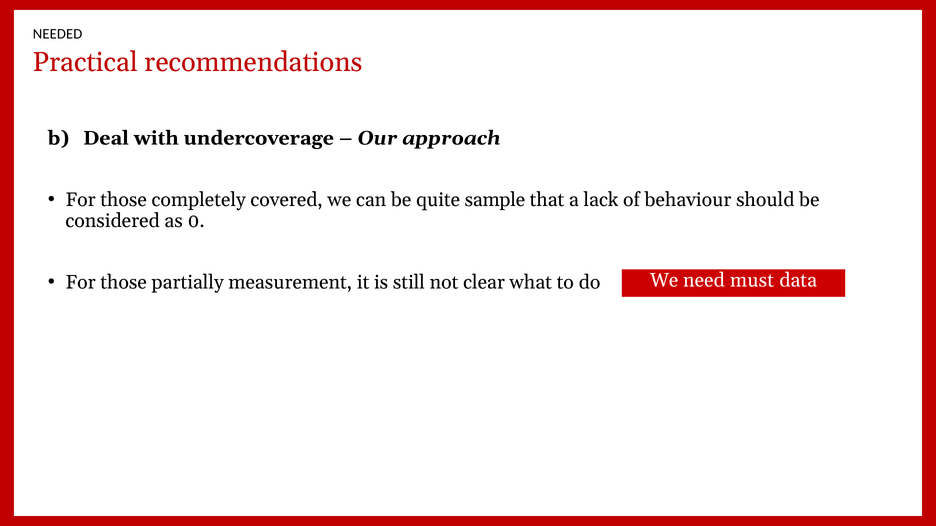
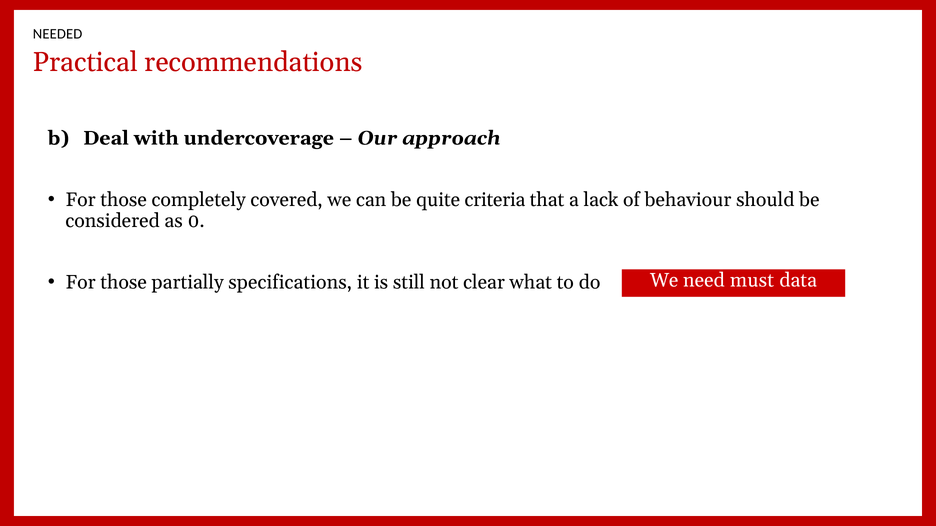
sample: sample -> criteria
measurement: measurement -> specifications
